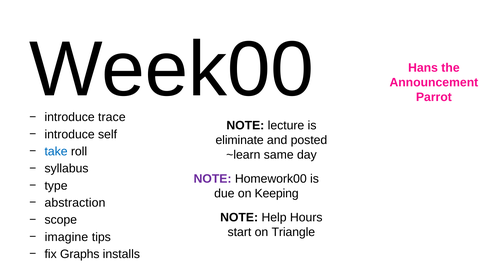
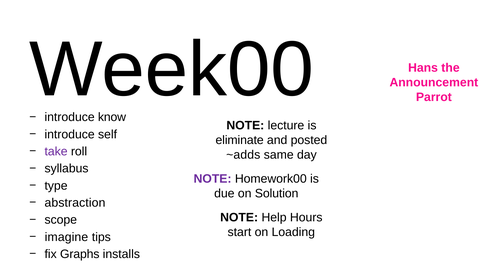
trace: trace -> know
take colour: blue -> purple
~learn: ~learn -> ~adds
Keeping: Keeping -> Solution
Triangle: Triangle -> Loading
